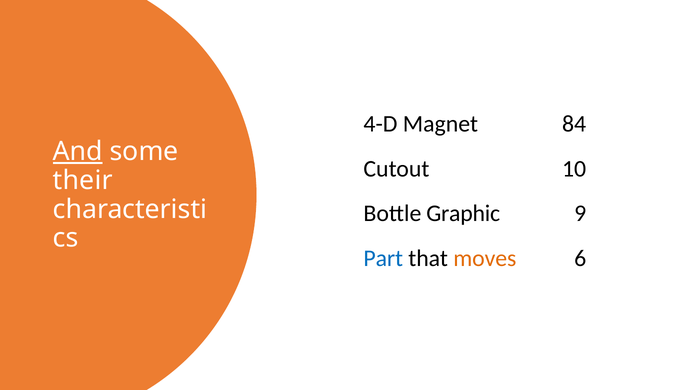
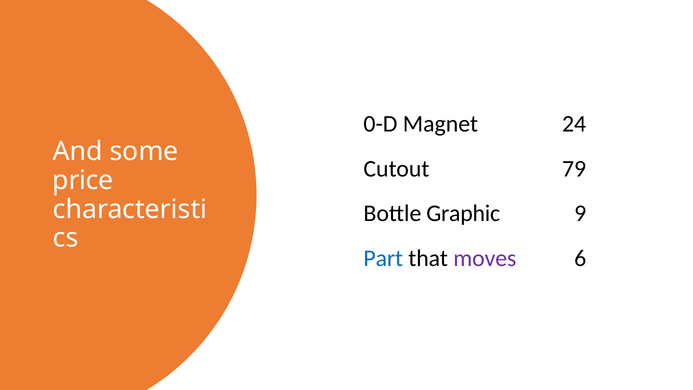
4-D: 4-D -> 0-D
84: 84 -> 24
And underline: present -> none
10: 10 -> 79
their: their -> price
moves colour: orange -> purple
